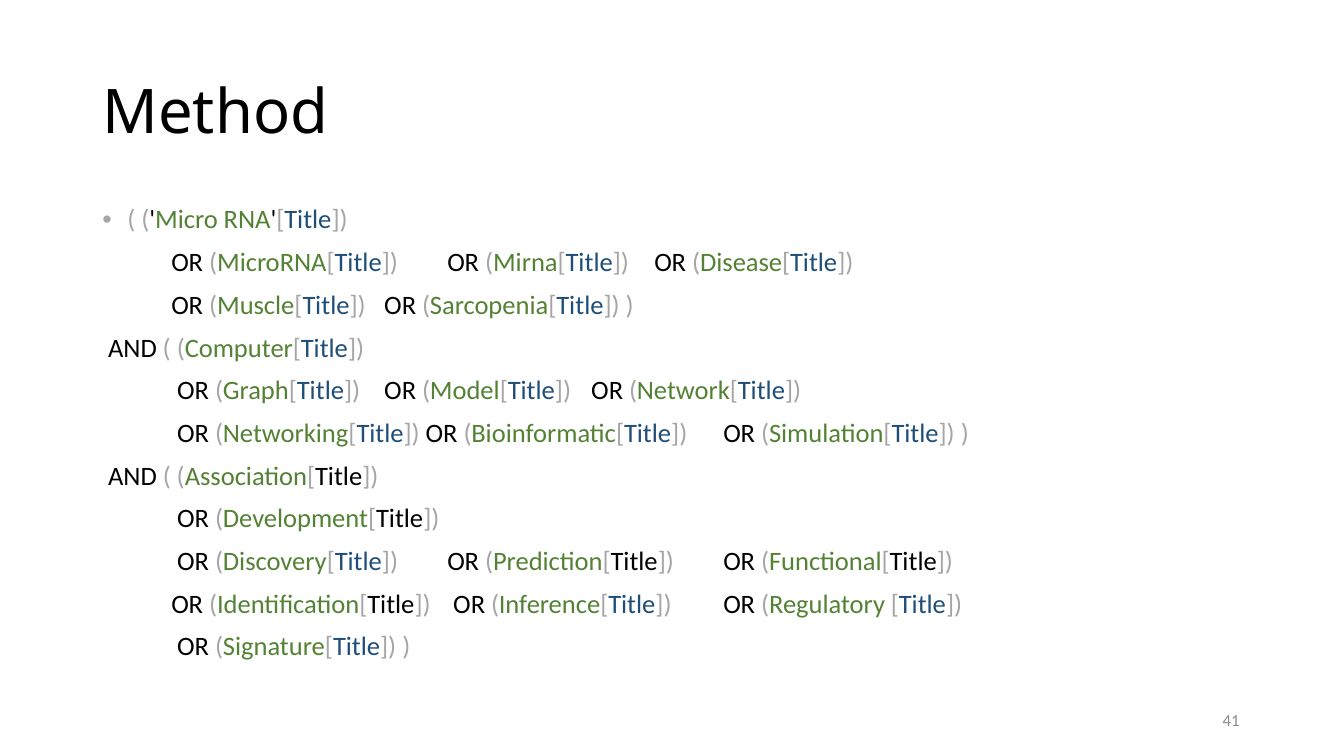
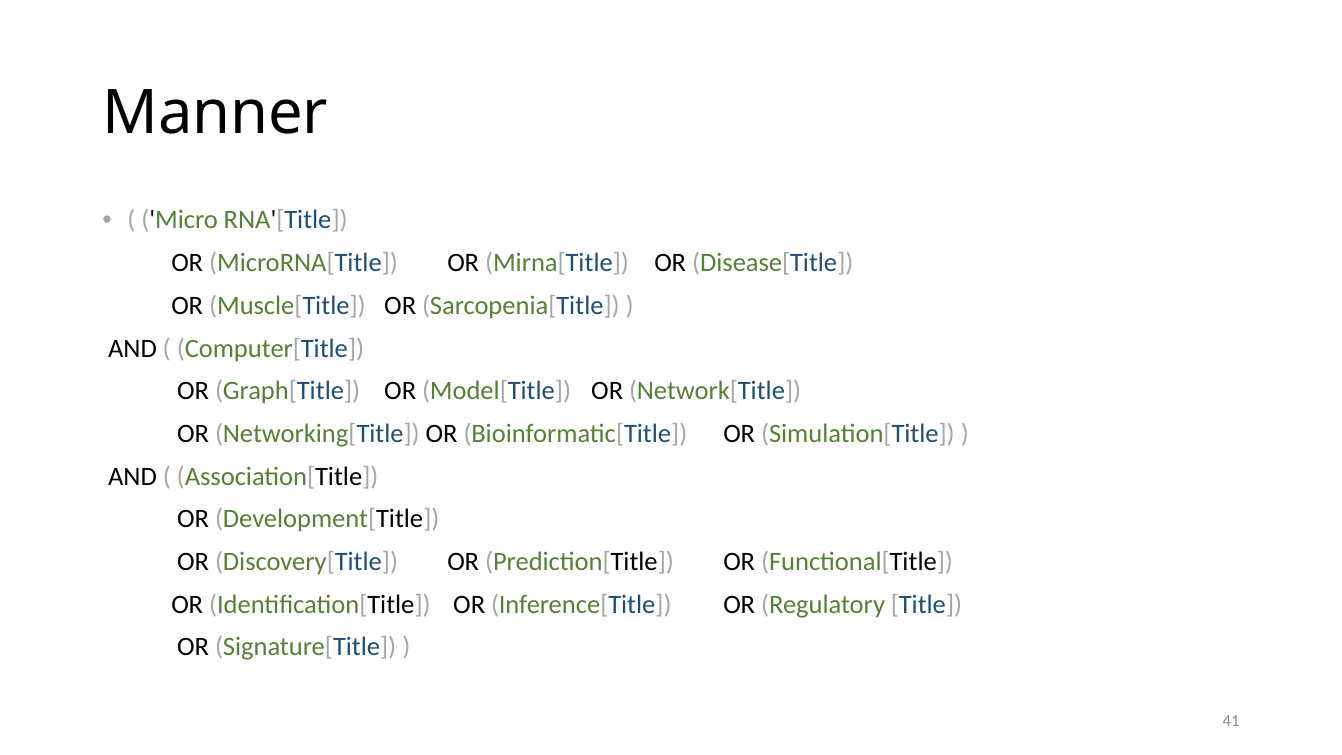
Method: Method -> Manner
